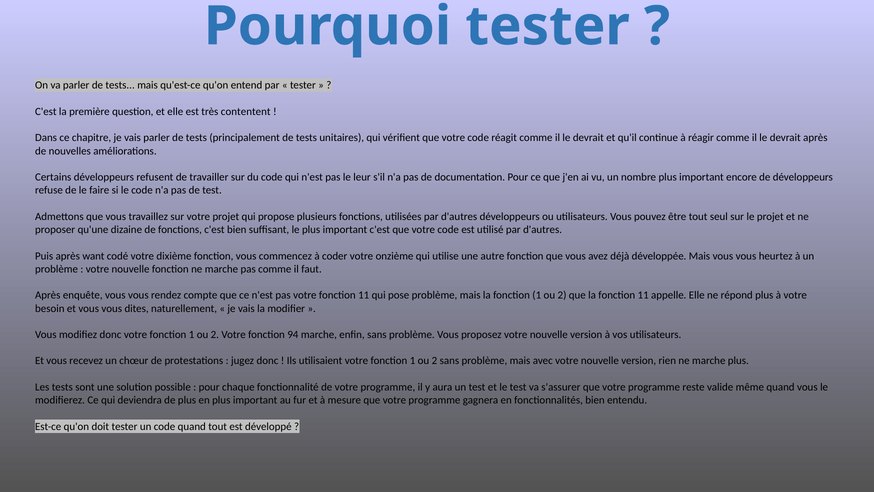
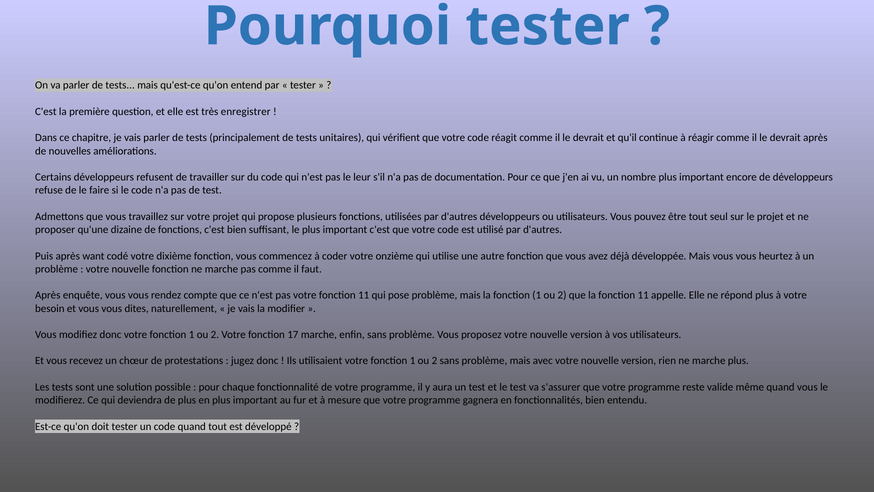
contentent: contentent -> enregistrer
94: 94 -> 17
